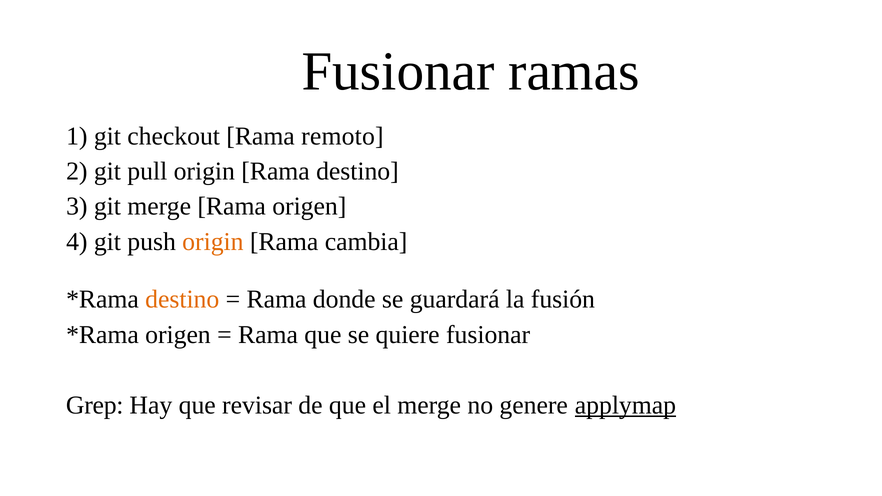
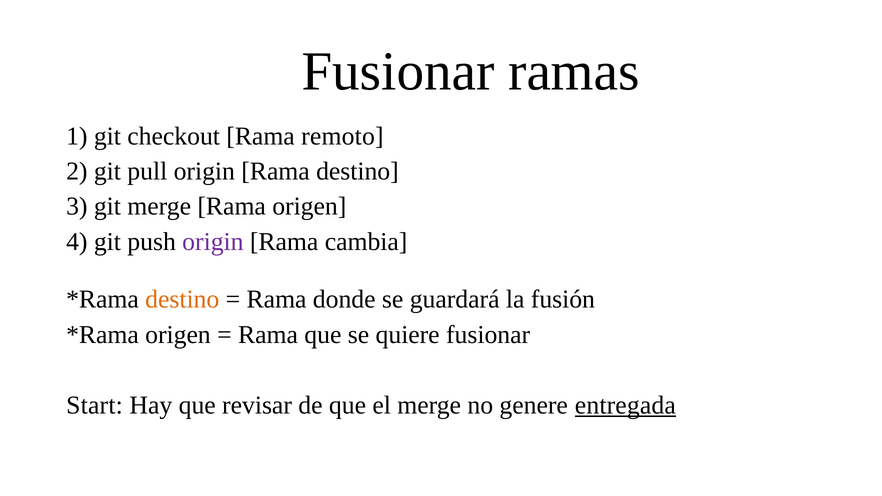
origin at (213, 242) colour: orange -> purple
Grep: Grep -> Start
applymap: applymap -> entregada
